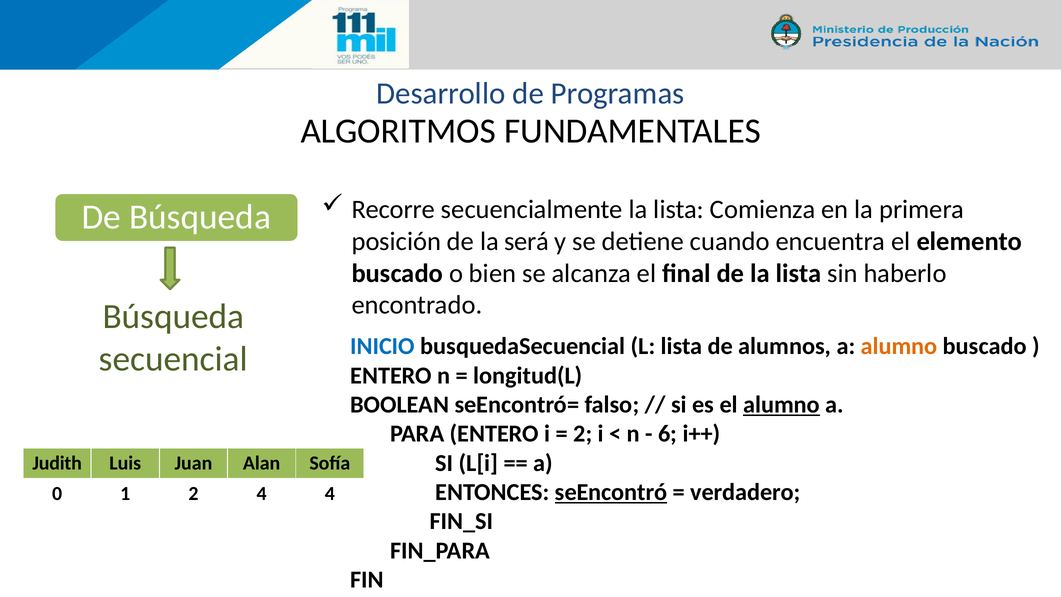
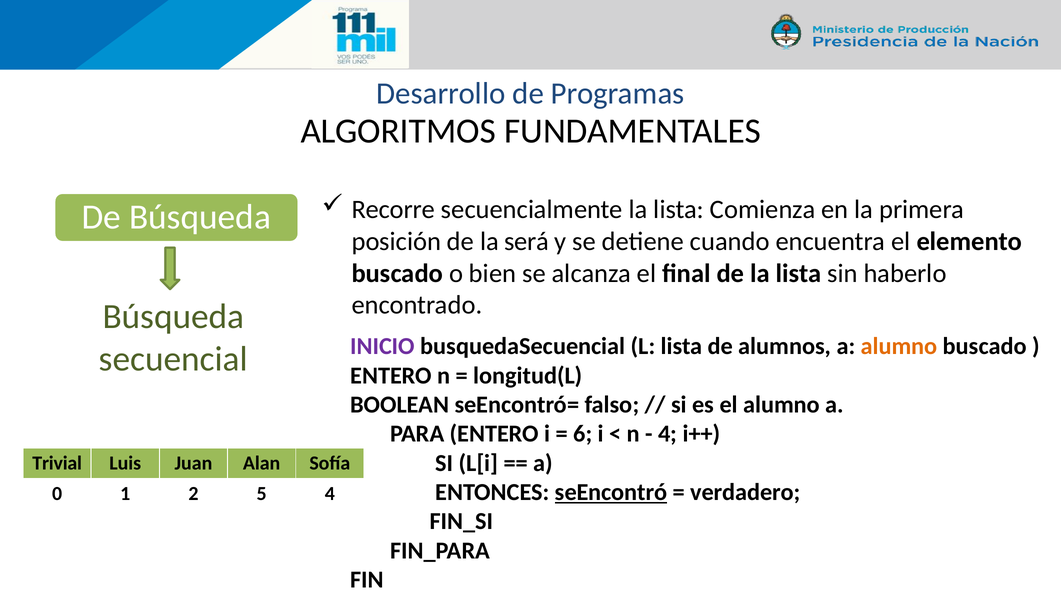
INICIO colour: blue -> purple
alumno at (782, 405) underline: present -> none
2 at (583, 434): 2 -> 6
6 at (668, 434): 6 -> 4
Judith: Judith -> Trivial
2 4: 4 -> 5
